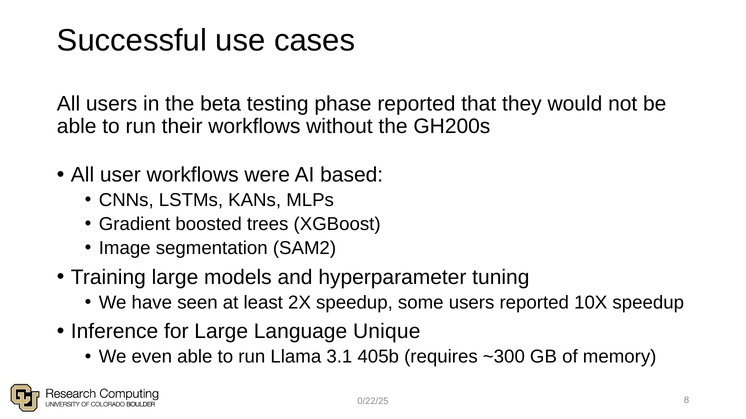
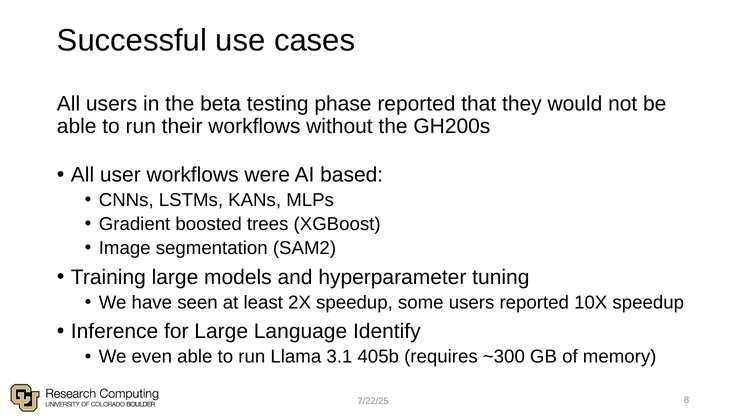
Unique: Unique -> Identify
0/22/25: 0/22/25 -> 7/22/25
